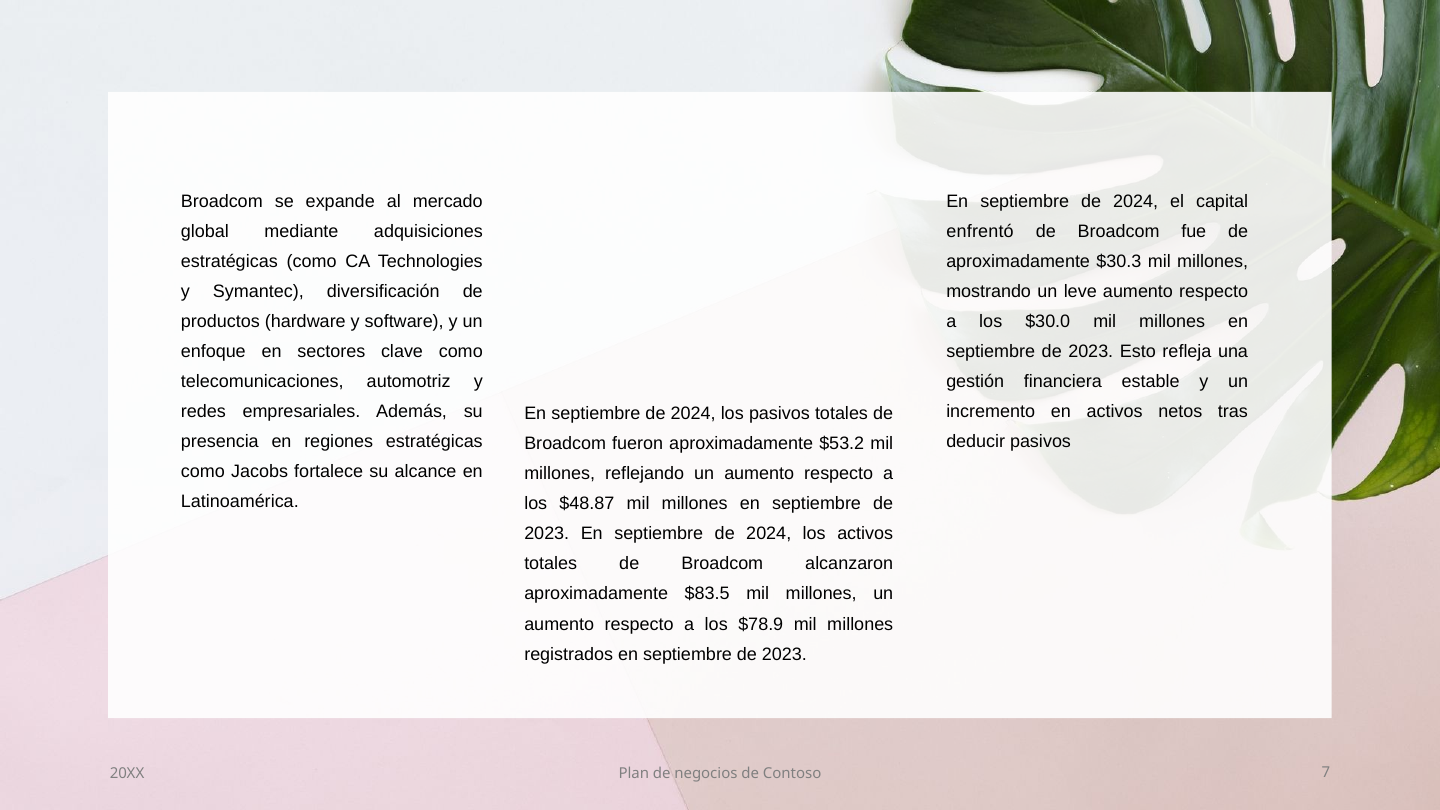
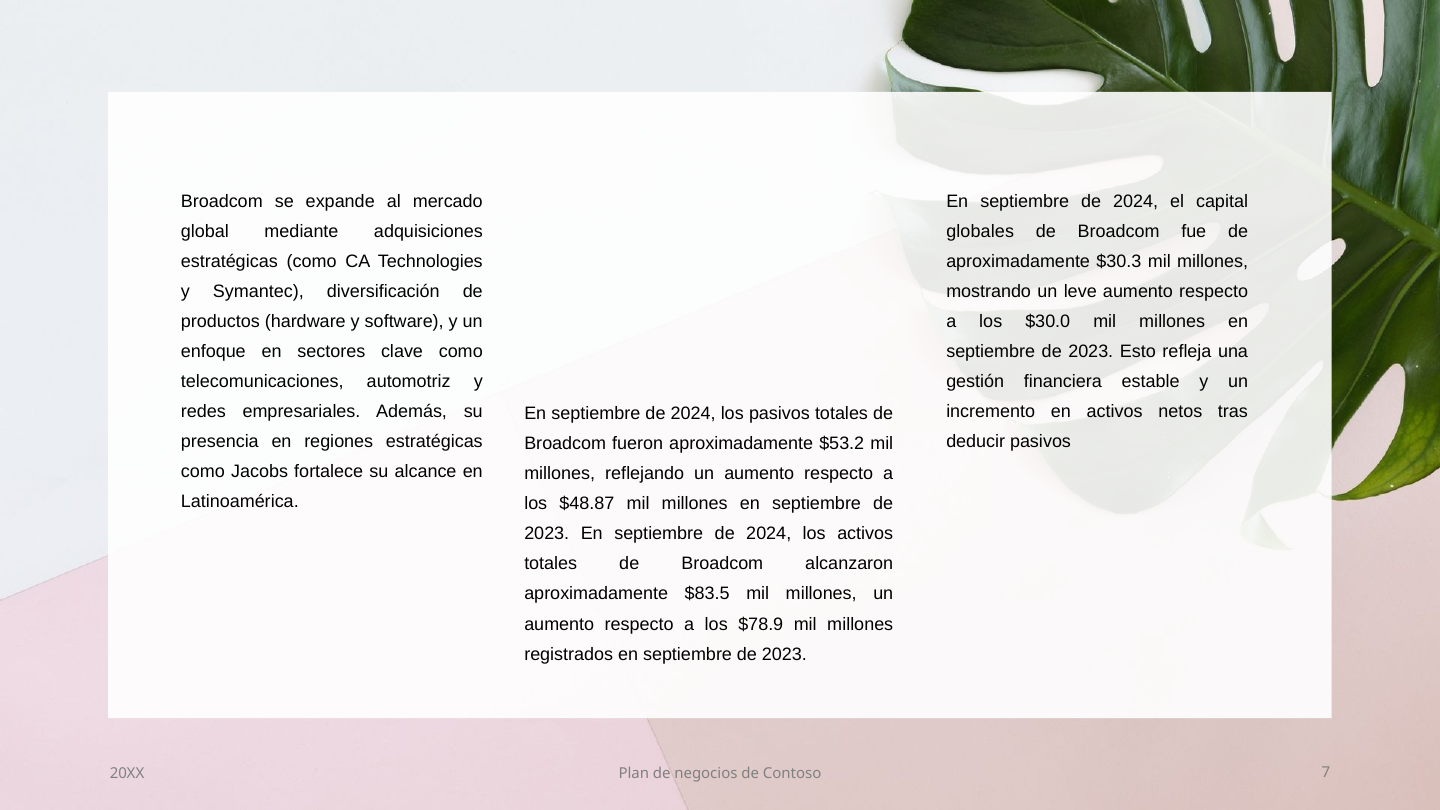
enfrentó: enfrentó -> globales
